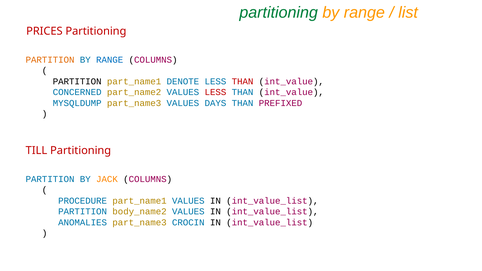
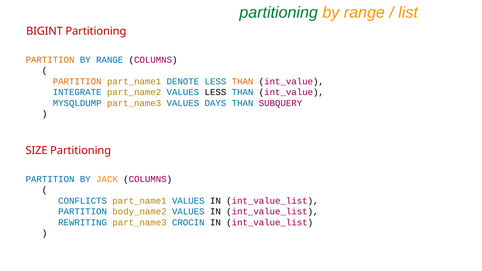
PRICES: PRICES -> BIGINT
PARTITION at (77, 81) colour: black -> orange
THAN at (243, 81) colour: red -> orange
CONCERNED: CONCERNED -> INTEGRATE
LESS at (215, 92) colour: red -> black
PREFIXED: PREFIXED -> SUBQUERY
TILL: TILL -> SIZE
PROCEDURE: PROCEDURE -> CONFLICTS
ANOMALIES: ANOMALIES -> REWRITING
